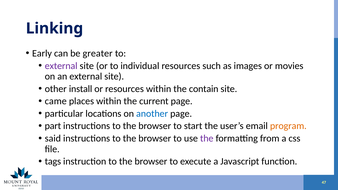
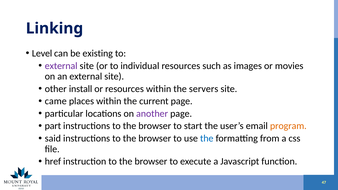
Early: Early -> Level
greater: greater -> existing
contain: contain -> servers
another colour: blue -> purple
the at (207, 138) colour: purple -> blue
tags: tags -> href
